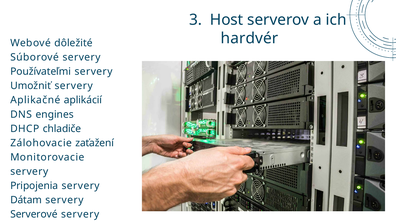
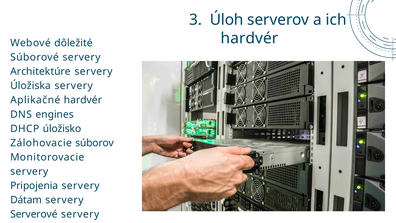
Host: Host -> Úloh
Používateľmi: Používateľmi -> Architektúre
Umožniť: Umožniť -> Úložiska
Aplikačné aplikácií: aplikácií -> hardvér
chladiče: chladiče -> úložisko
zaťažení: zaťažení -> súborov
